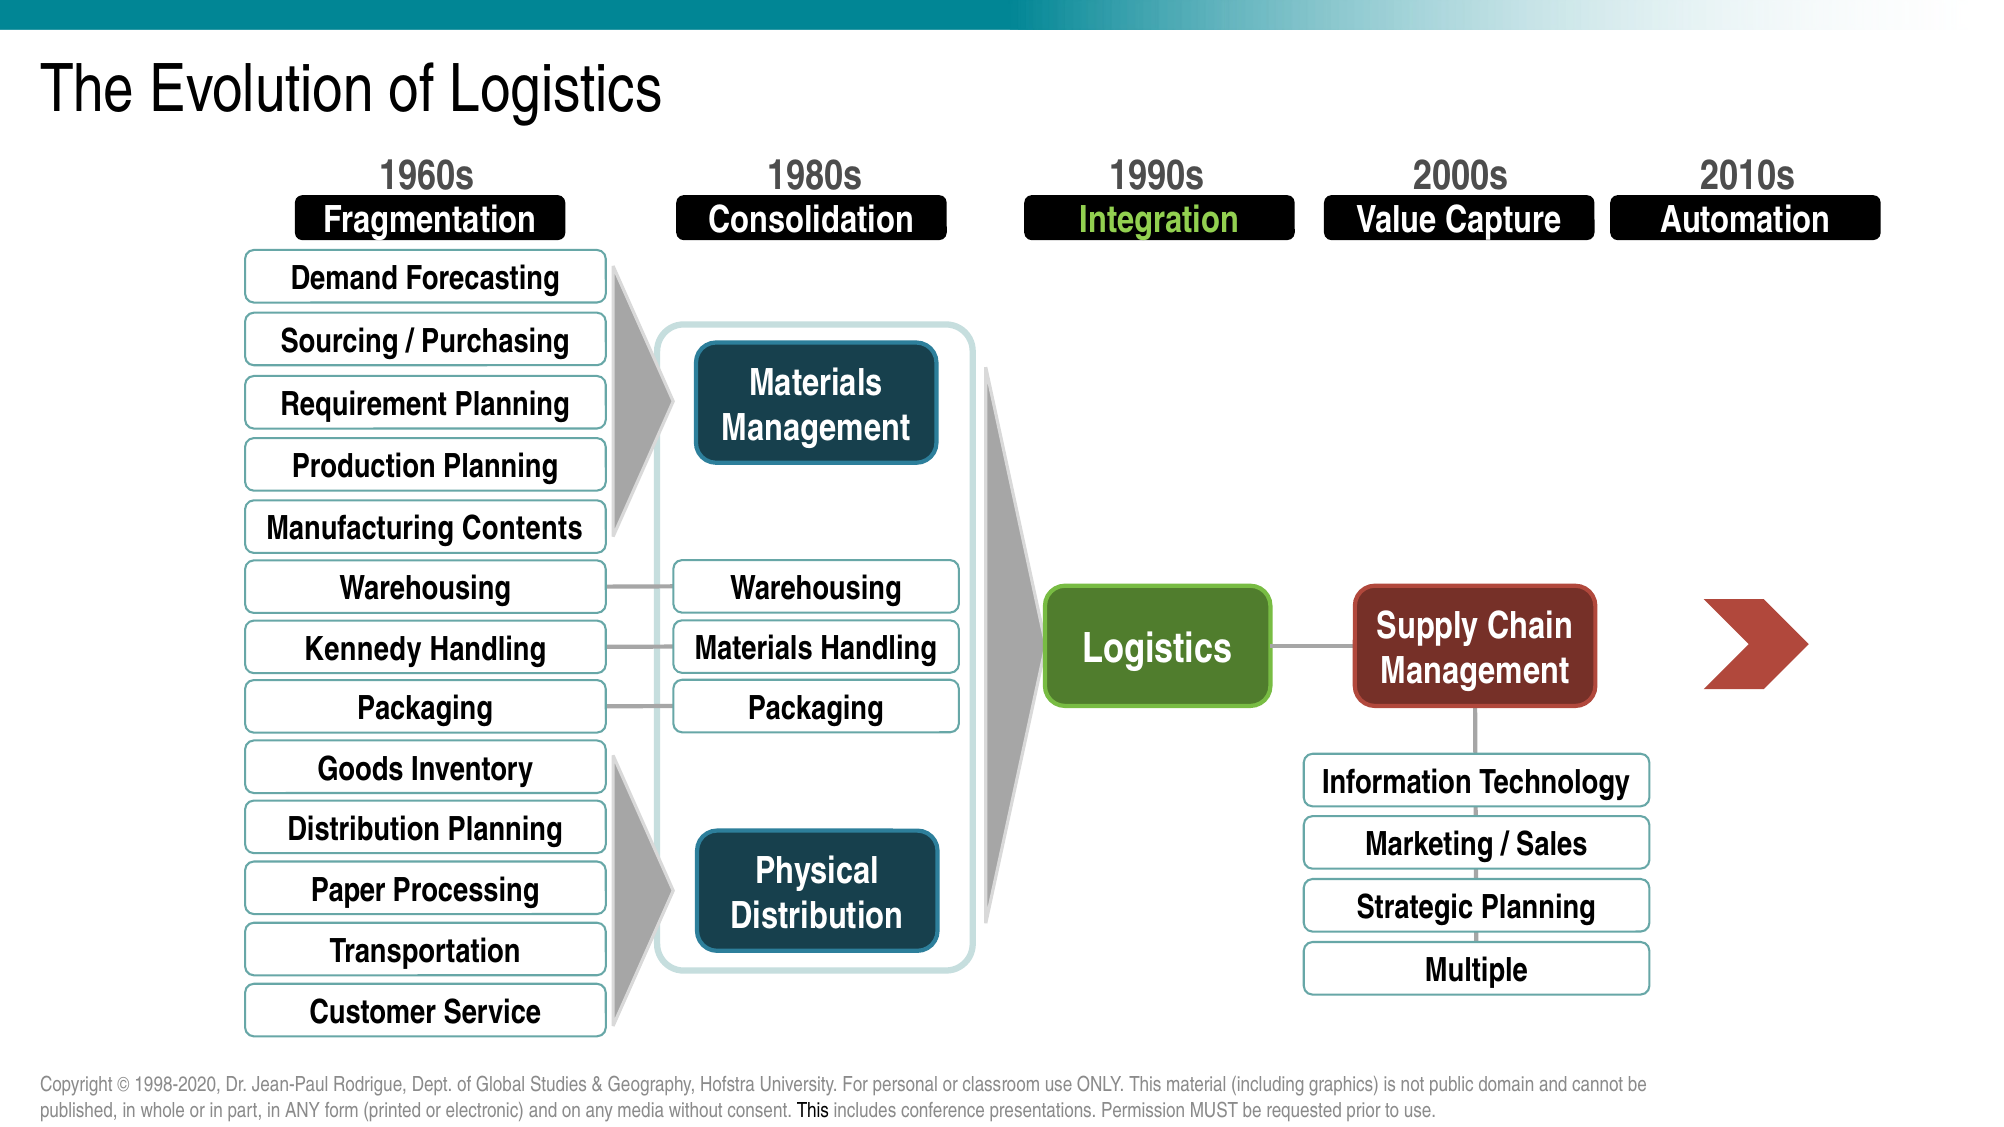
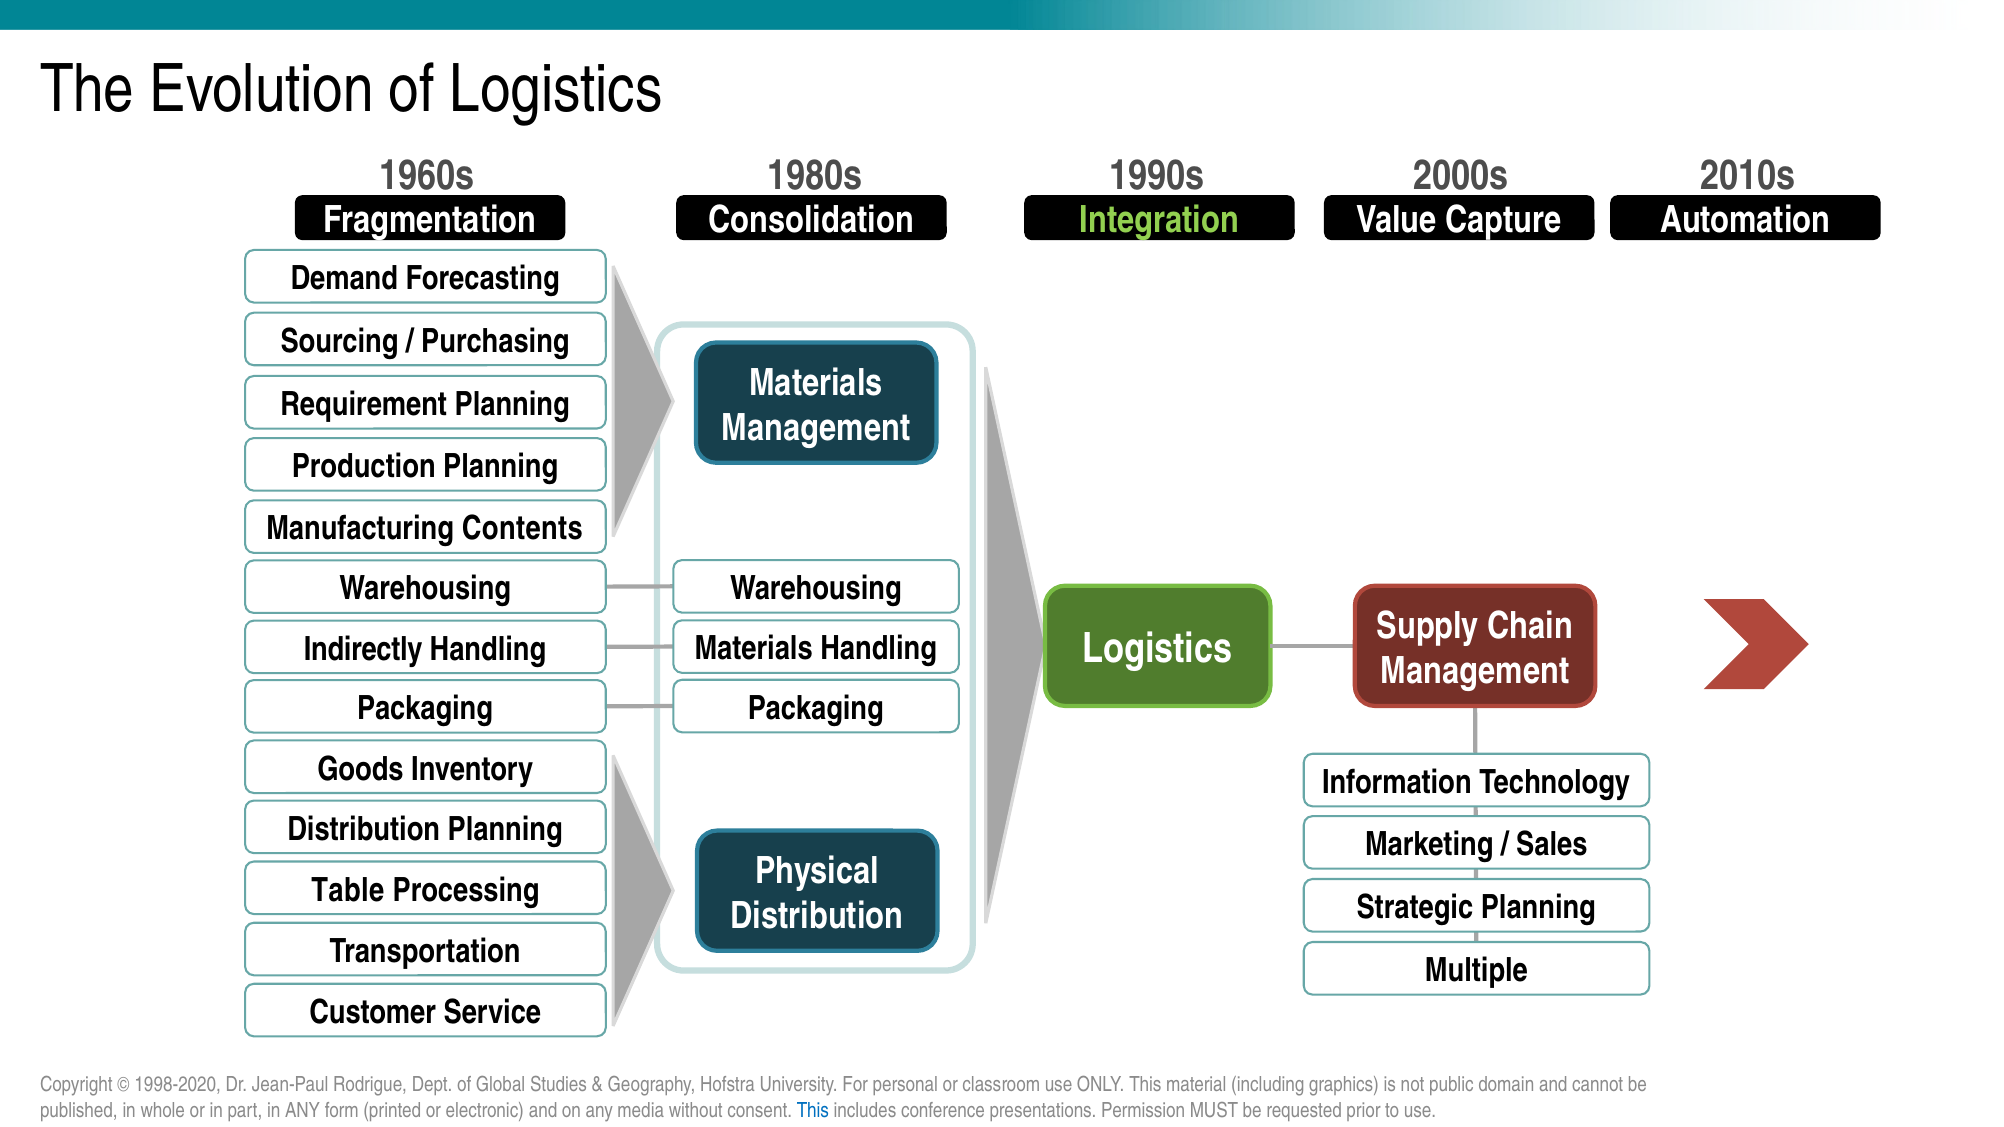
Kennedy: Kennedy -> Indirectly
Paper: Paper -> Table
This at (813, 1110) colour: black -> blue
